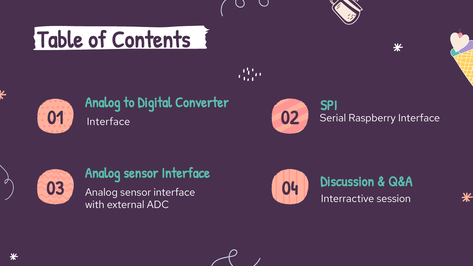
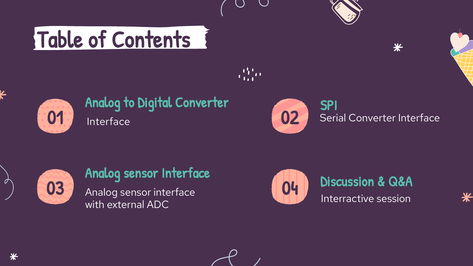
Serial Raspberry: Raspberry -> Converter
